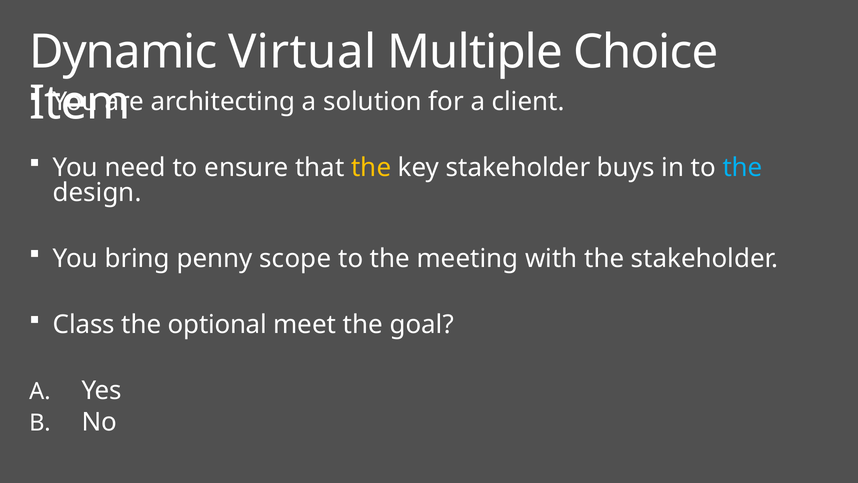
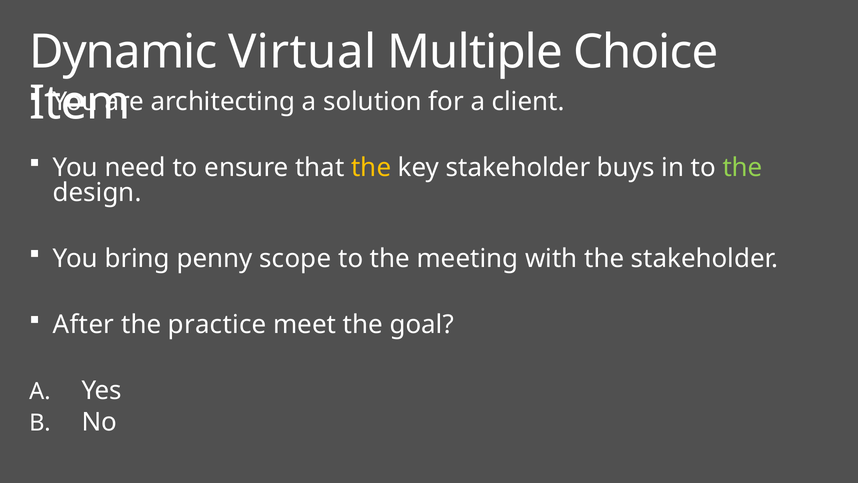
the at (743, 168) colour: light blue -> light green
Class: Class -> After
optional: optional -> practice
